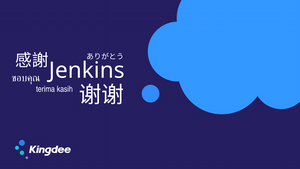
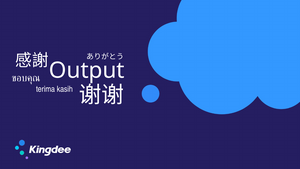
Jenkins: Jenkins -> Output
